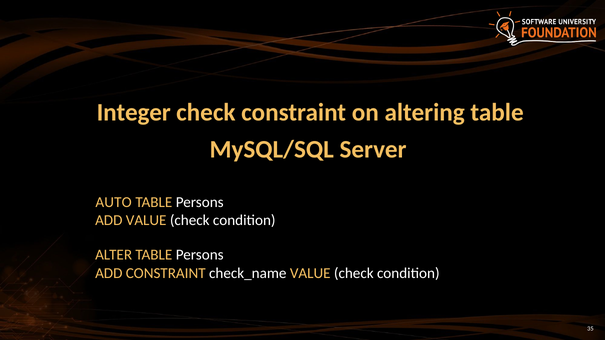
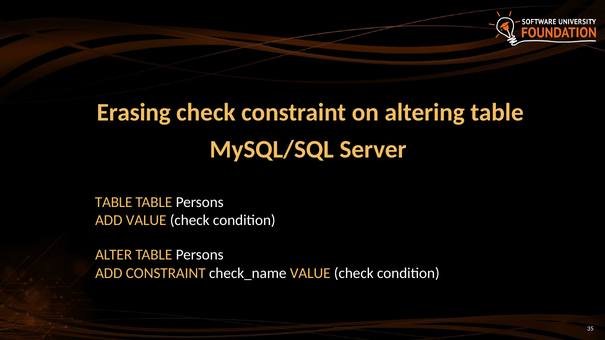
Integer: Integer -> Erasing
AUTO at (114, 202): AUTO -> TABLE
